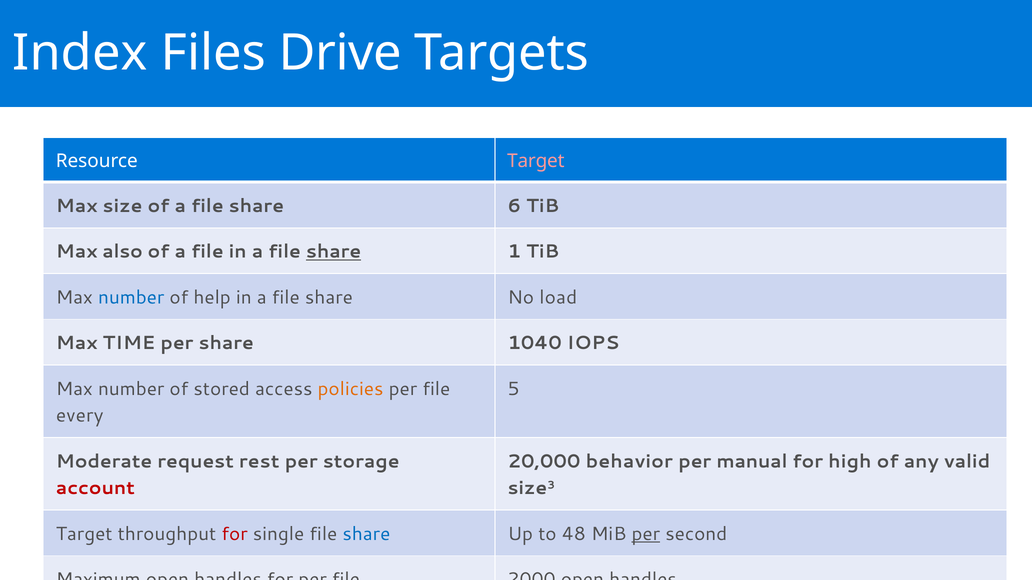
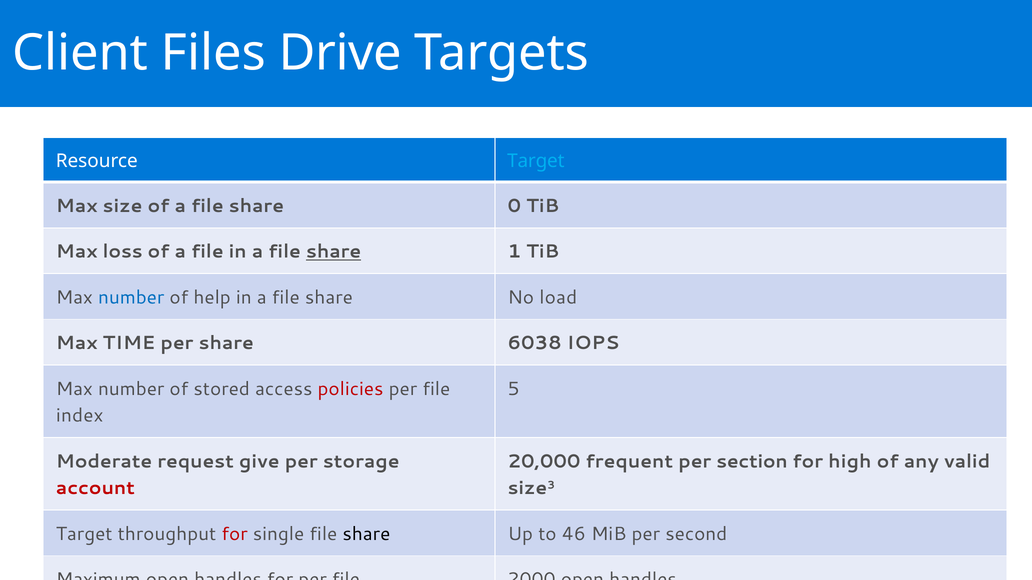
Index: Index -> Client
Target at (536, 161) colour: pink -> light blue
6: 6 -> 0
also: also -> loss
1040: 1040 -> 6038
policies colour: orange -> red
every: every -> index
rest: rest -> give
behavior: behavior -> frequent
manual: manual -> section
share at (366, 534) colour: blue -> black
48: 48 -> 46
per at (646, 534) underline: present -> none
